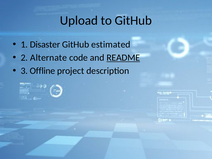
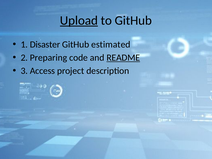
Upload underline: none -> present
Alternate: Alternate -> Preparing
Offline: Offline -> Access
